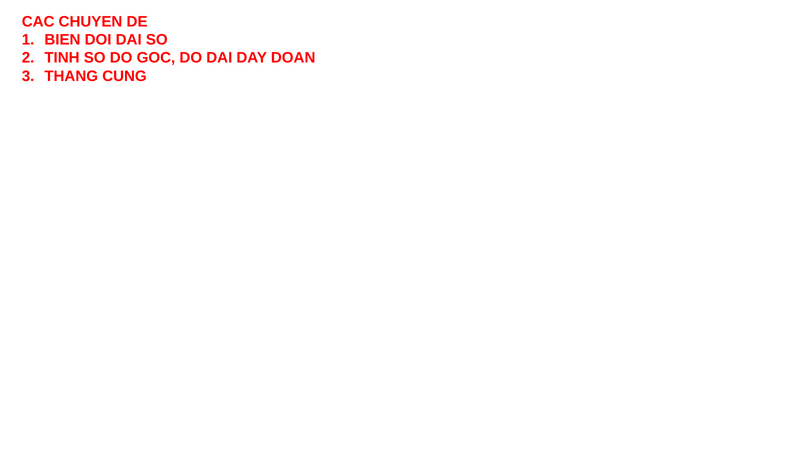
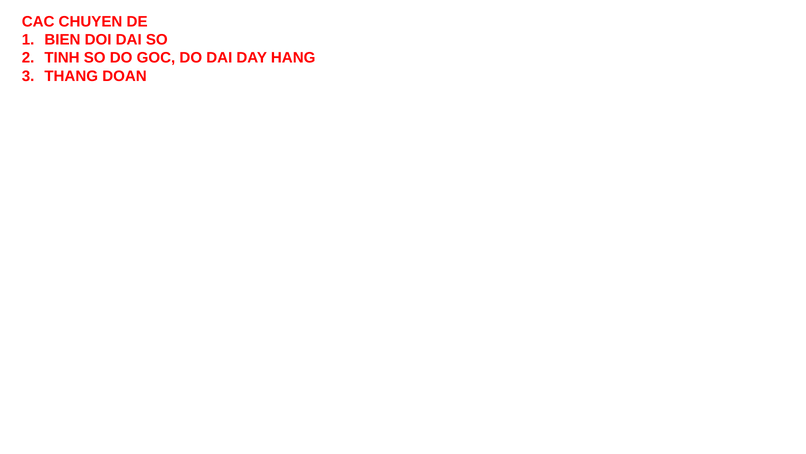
DOAN: DOAN -> HANG
CUNG: CUNG -> DOAN
